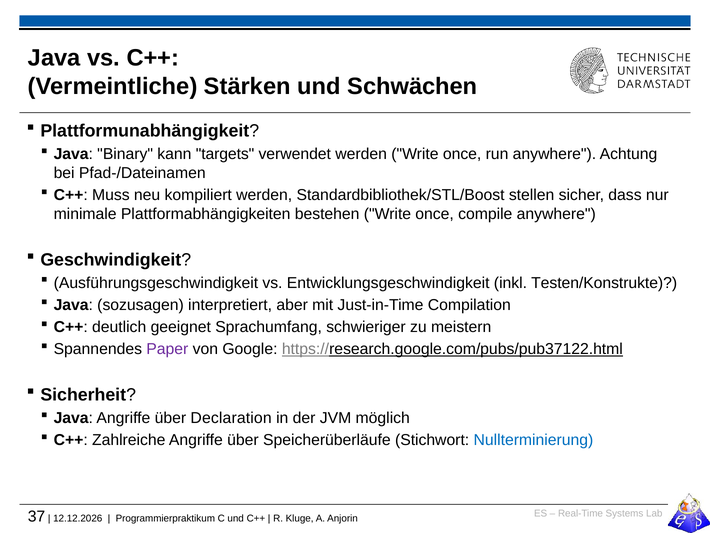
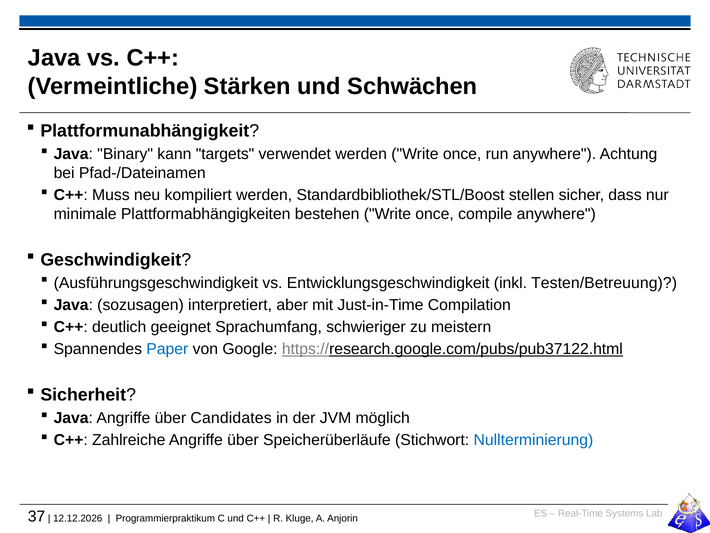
Testen/Konstrukte: Testen/Konstrukte -> Testen/Betreuung
Paper colour: purple -> blue
Declaration: Declaration -> Candidates
